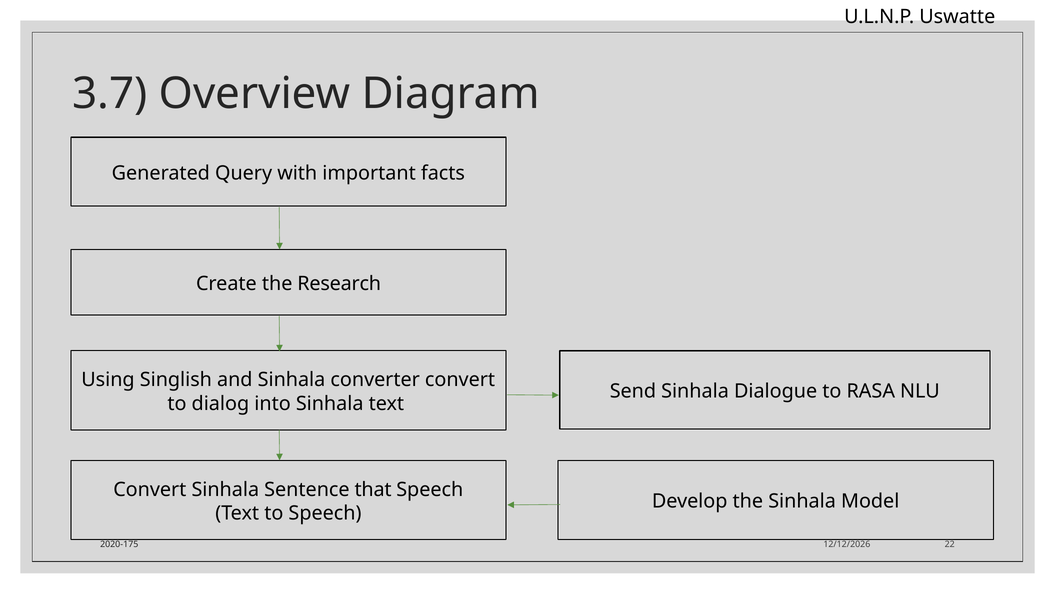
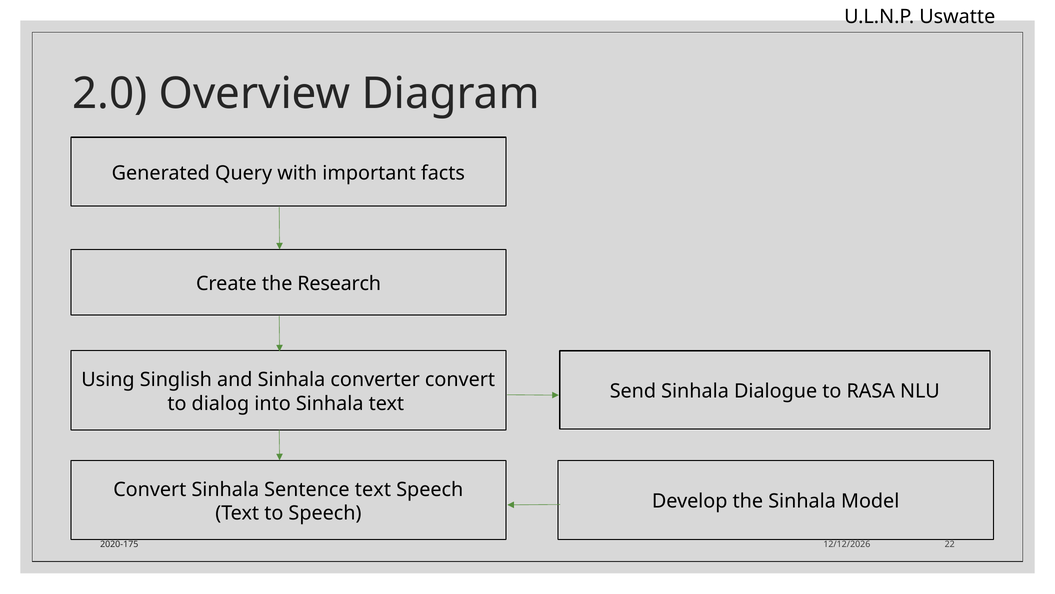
3.7: 3.7 -> 2.0
Sentence that: that -> text
